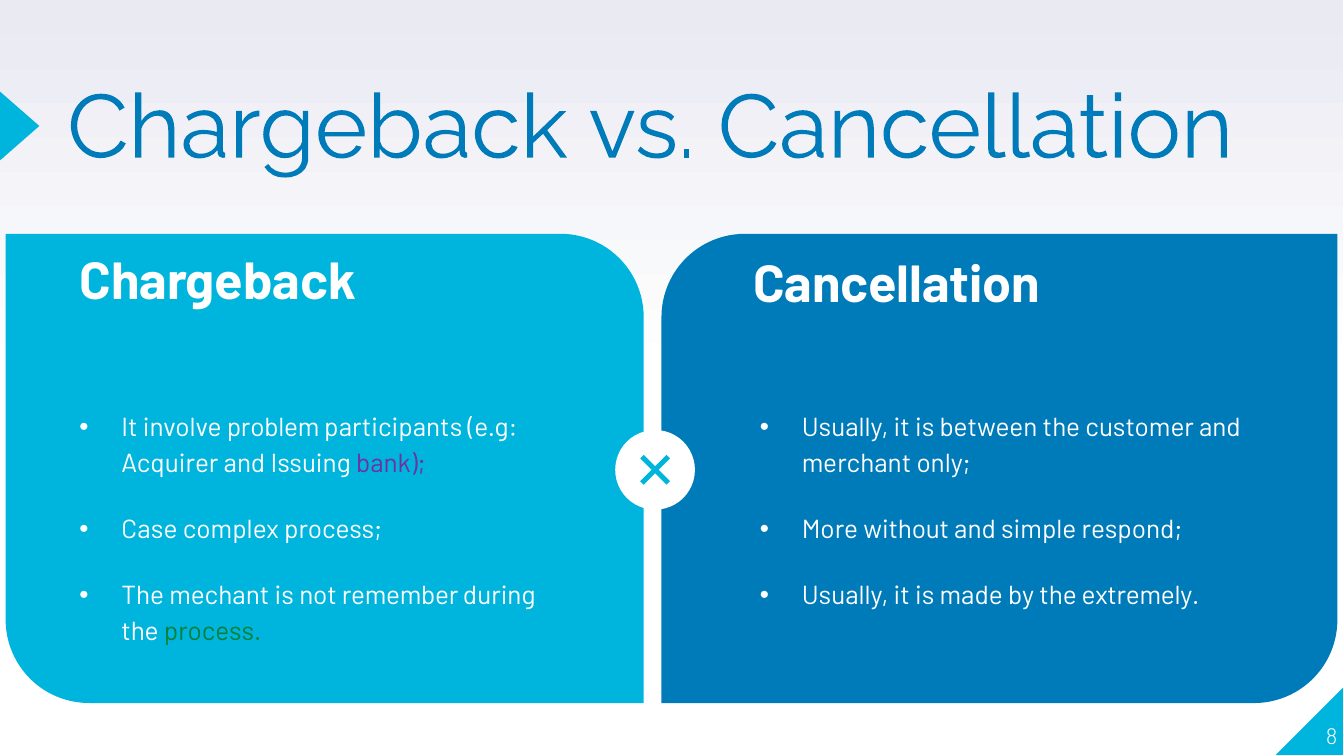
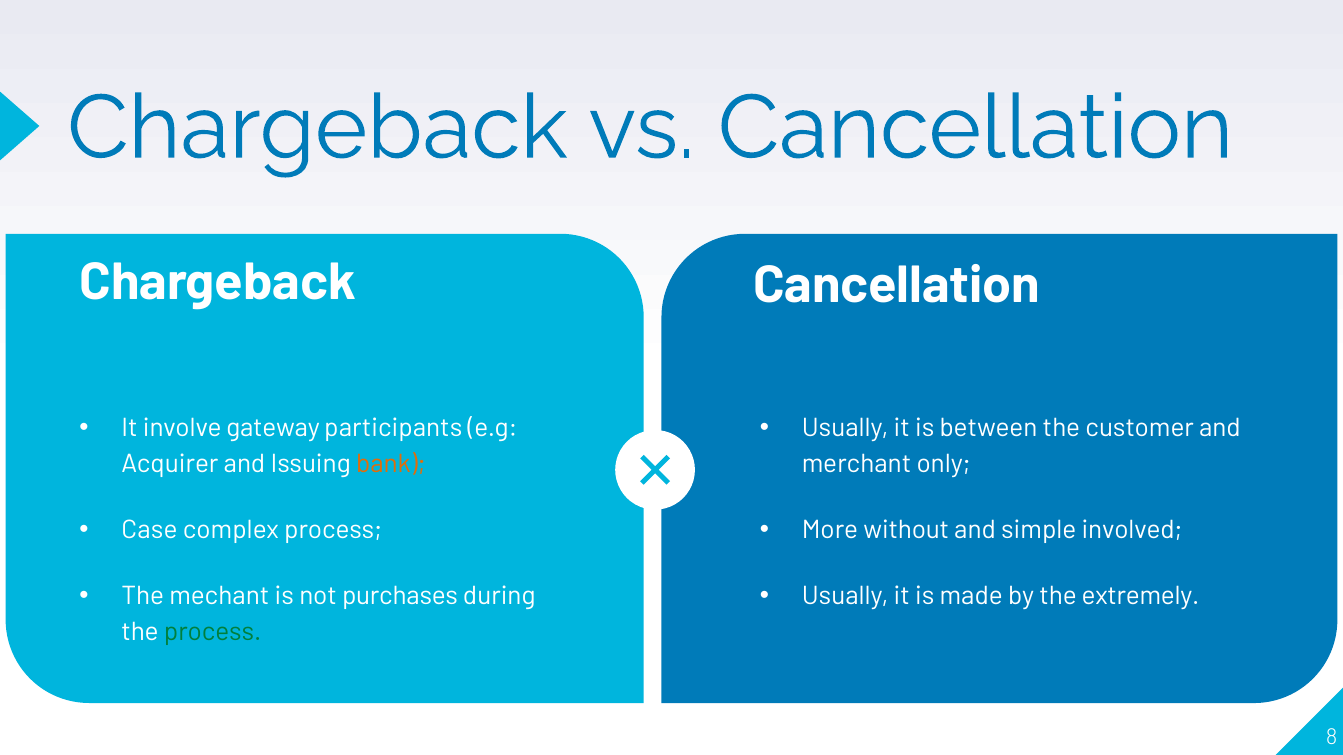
problem: problem -> gateway
bank colour: purple -> orange
respond: respond -> involved
remember: remember -> purchases
